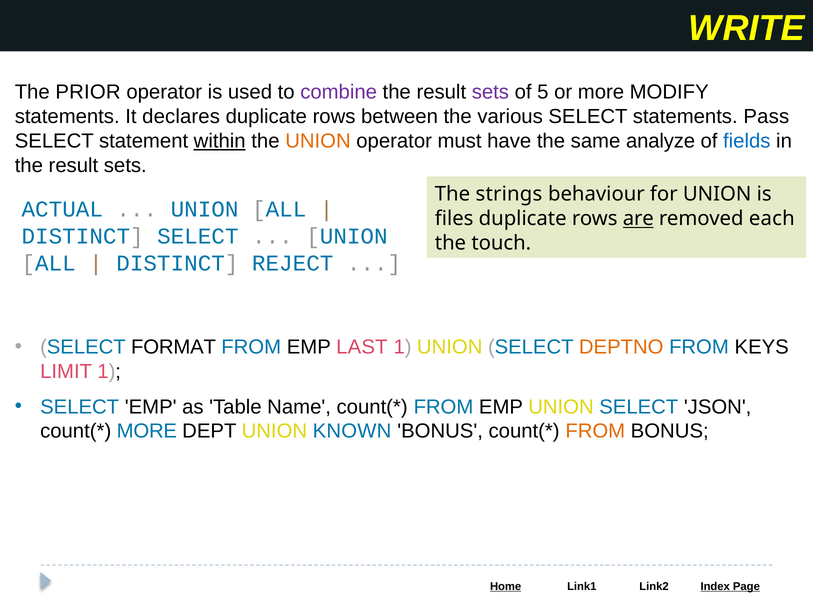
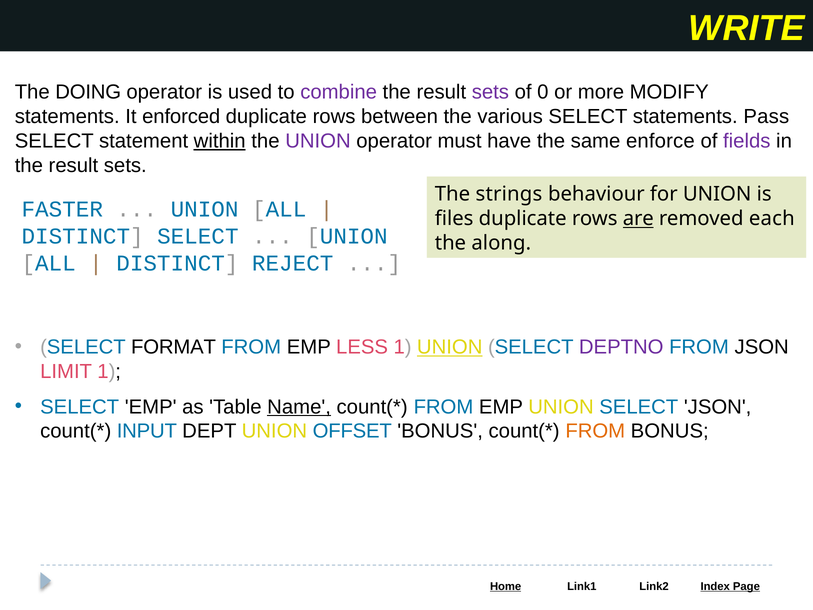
PRIOR: PRIOR -> DOING
5: 5 -> 0
declares: declares -> enforced
UNION at (318, 141) colour: orange -> purple
analyze: analyze -> enforce
fields colour: blue -> purple
ACTUAL: ACTUAL -> FASTER
touch: touch -> along
LAST: LAST -> LESS
UNION at (450, 347) underline: none -> present
DEPTNO colour: orange -> purple
FROM KEYS: KEYS -> JSON
Name underline: none -> present
MORE at (147, 431): MORE -> INPUT
KNOWN: KNOWN -> OFFSET
